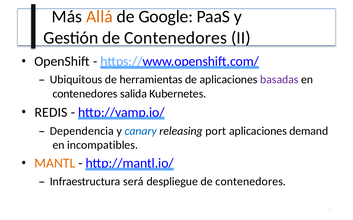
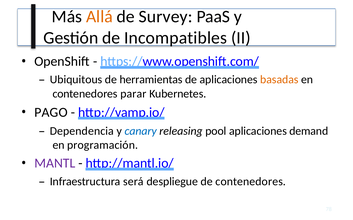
Google: Google -> Survey
Gestión de Contenedores: Contenedores -> Incompatibles
basadas colour: purple -> orange
salida: salida -> parar
REDIS: REDIS -> PAGO
port: port -> pool
incompatibles: incompatibles -> programación
MANTL colour: orange -> purple
